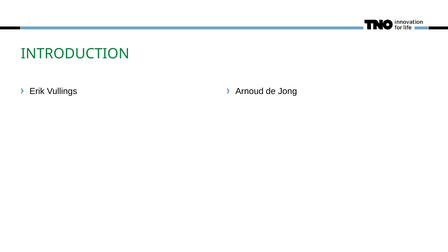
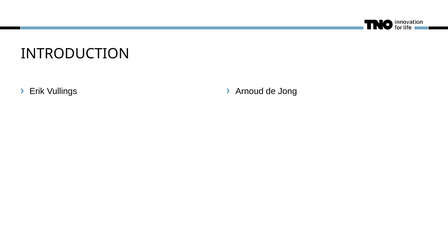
INTRODUCTION colour: green -> black
